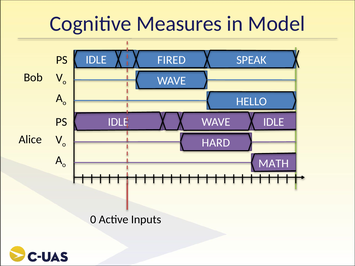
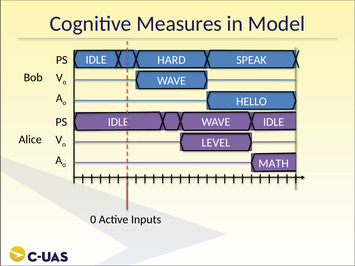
FIRED: FIRED -> HARD
HARD: HARD -> LEVEL
